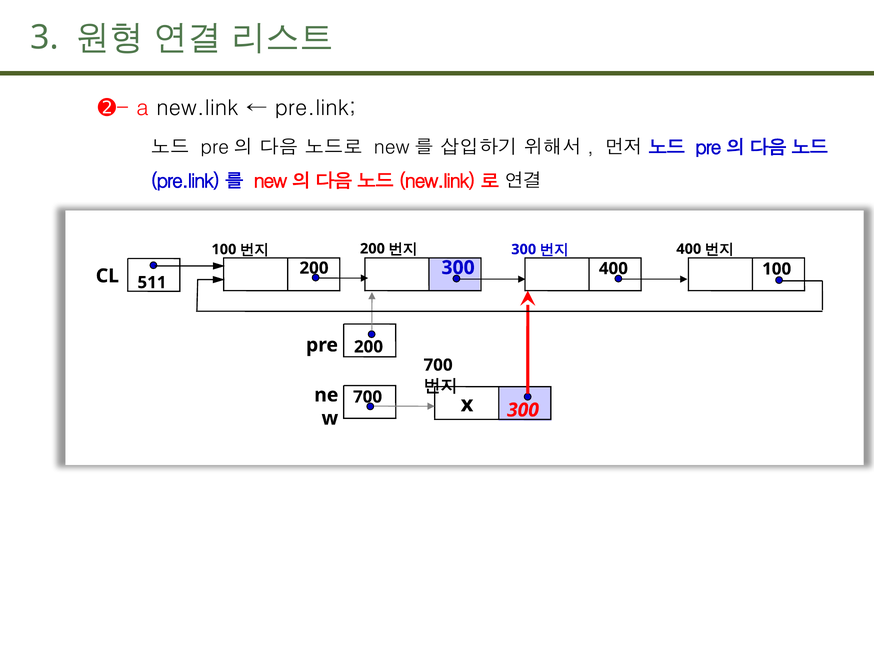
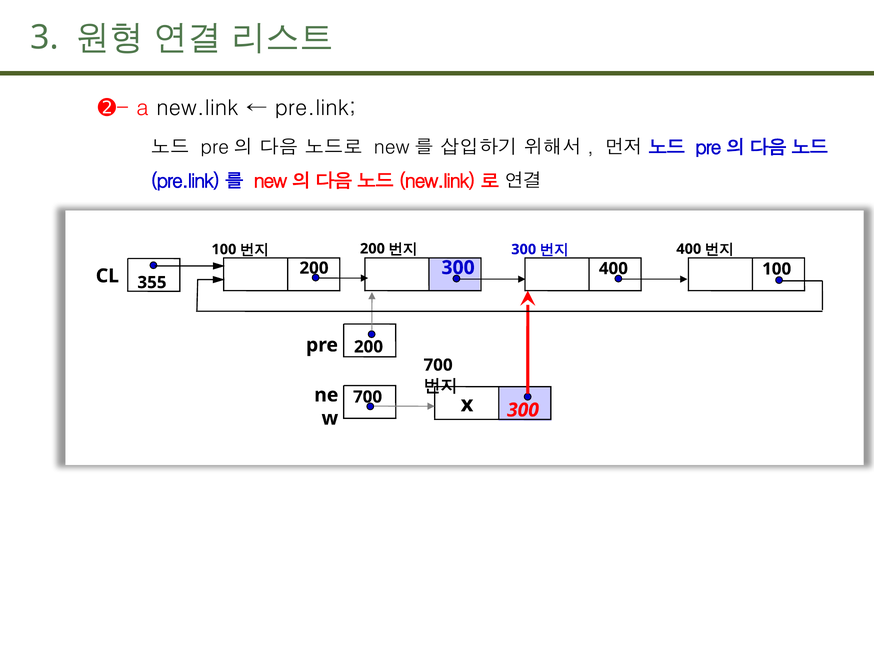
511: 511 -> 355
